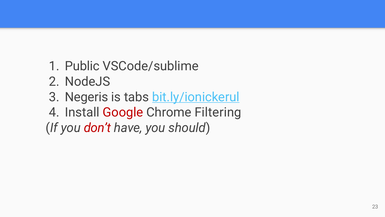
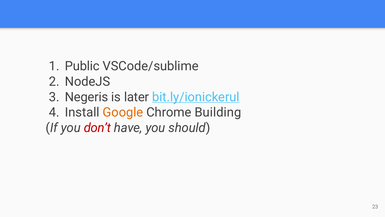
tabs: tabs -> later
Google colour: red -> orange
Filtering: Filtering -> Building
